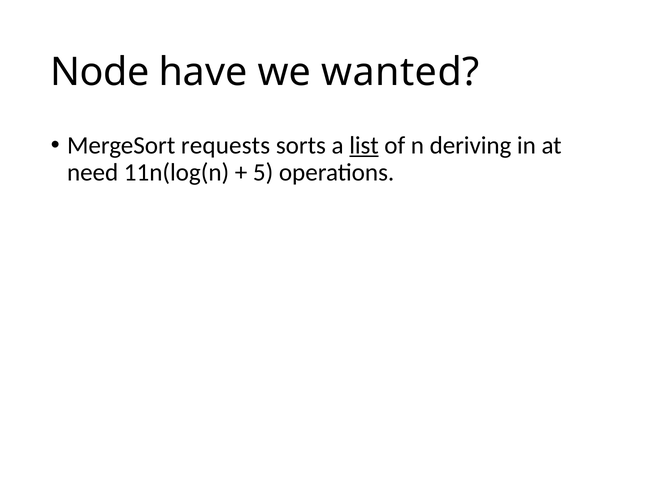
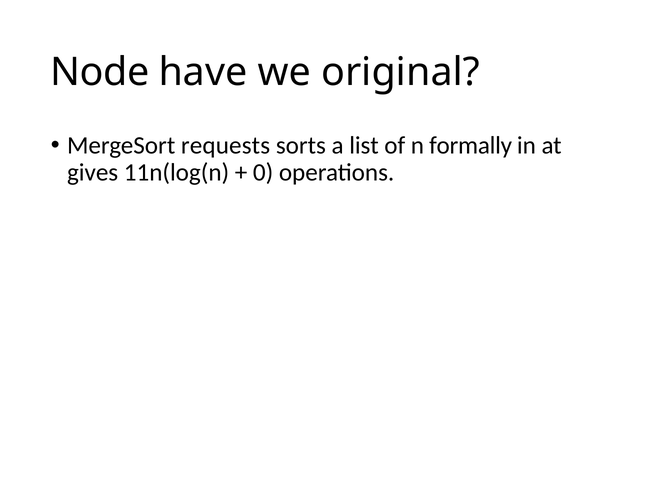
wanted: wanted -> original
list underline: present -> none
deriving: deriving -> formally
need: need -> gives
5: 5 -> 0
